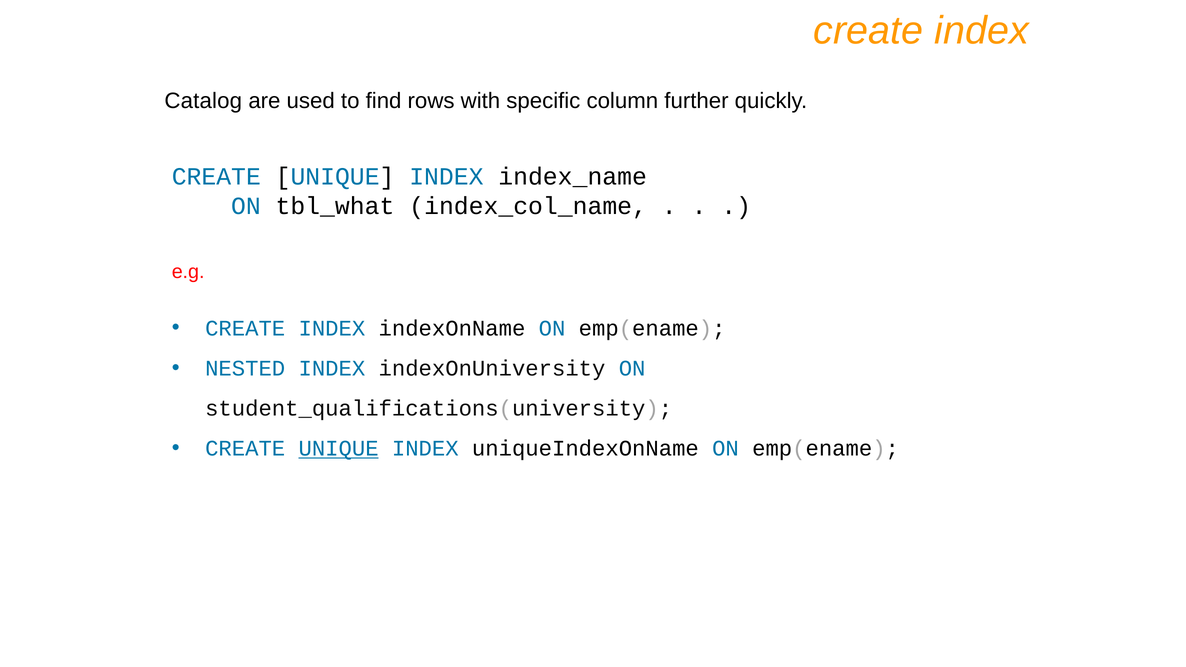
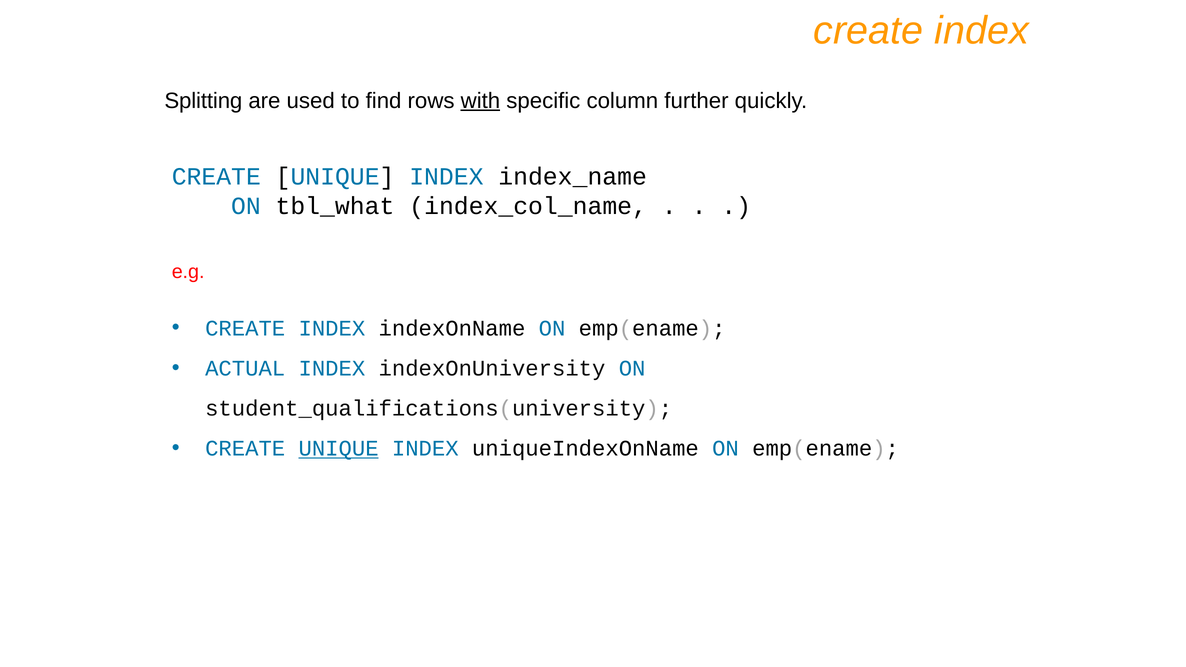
Catalog: Catalog -> Splitting
with underline: none -> present
NESTED: NESTED -> ACTUAL
